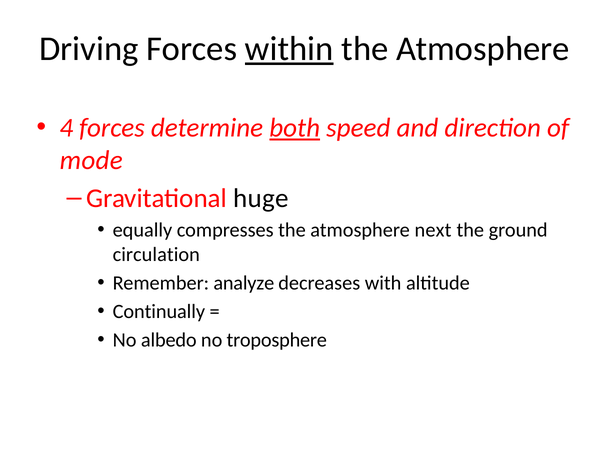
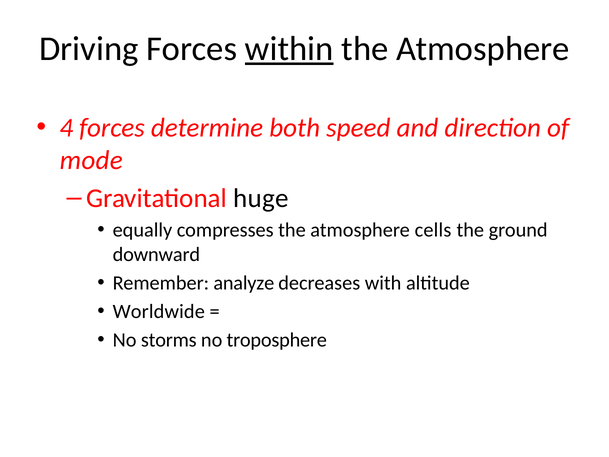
both underline: present -> none
next: next -> cells
circulation: circulation -> downward
Continually: Continually -> Worldwide
albedo: albedo -> storms
